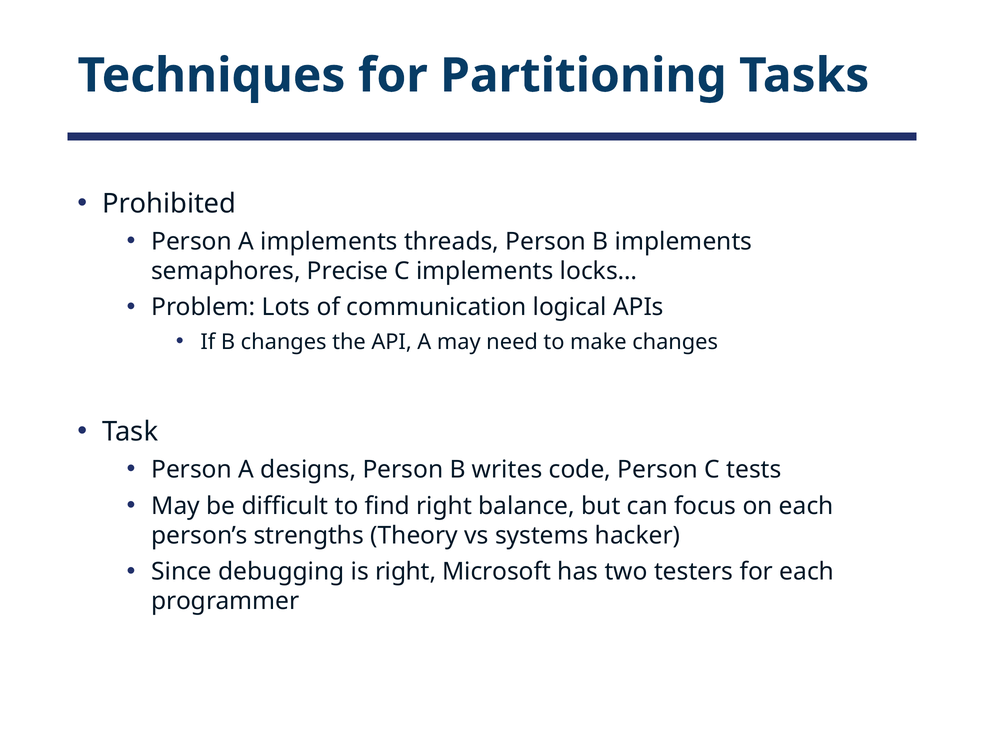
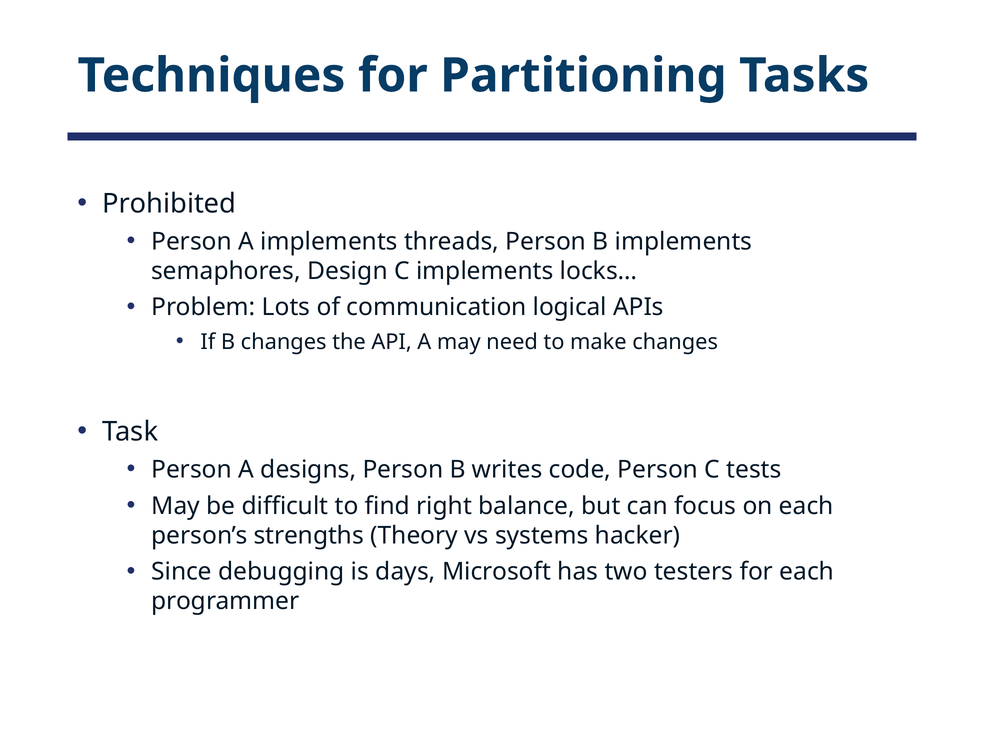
Precise: Precise -> Design
is right: right -> days
